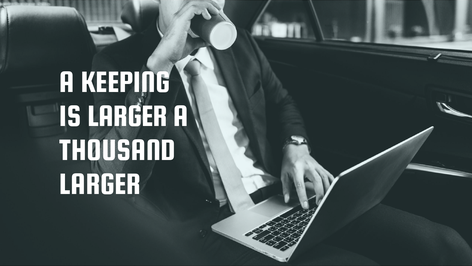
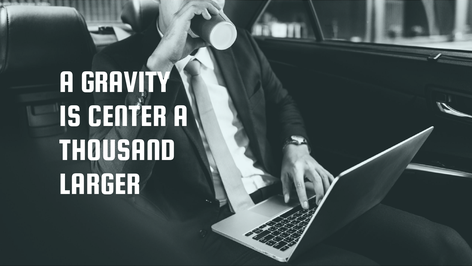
KEEPING: KEEPING -> GRAVITY
IS LARGER: LARGER -> CENTER
